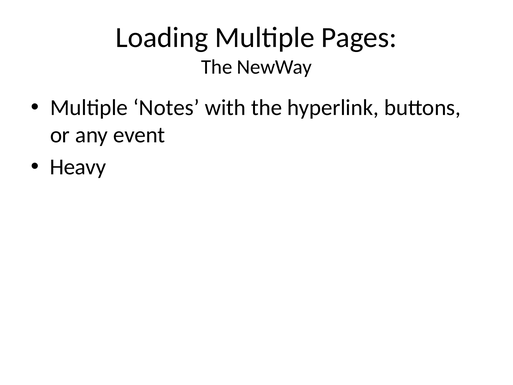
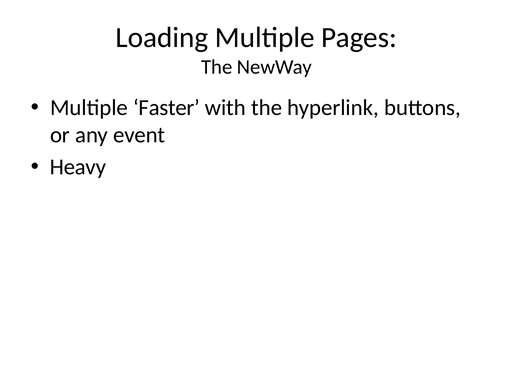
Notes: Notes -> Faster
